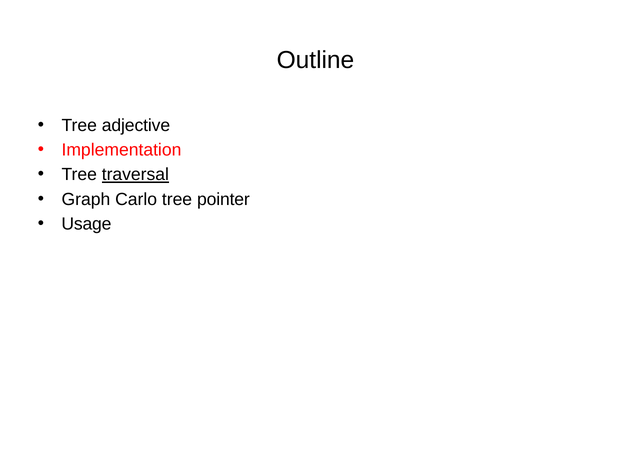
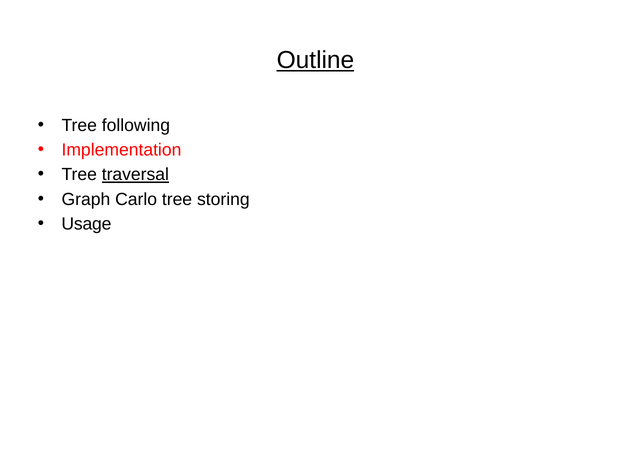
Outline underline: none -> present
adjective: adjective -> following
pointer: pointer -> storing
